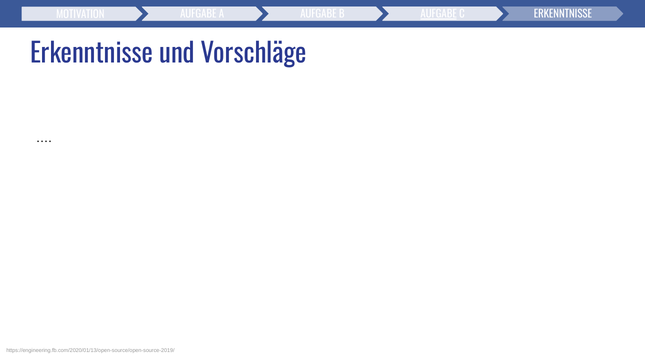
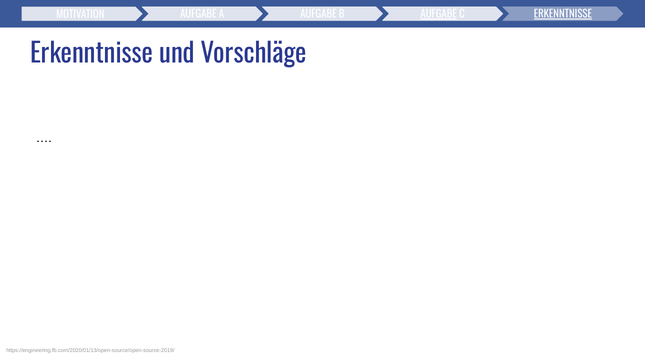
ERKENNTNISSE at (563, 14) underline: none -> present
